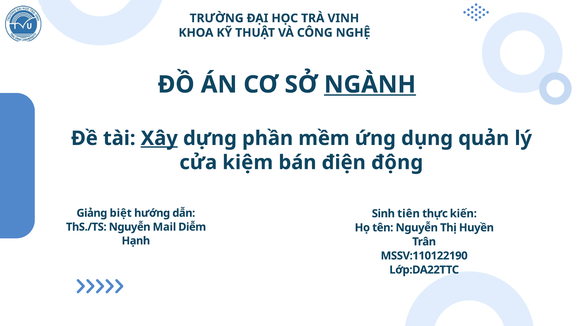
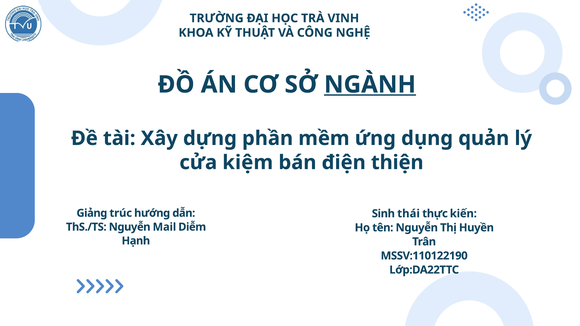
Xây underline: present -> none
động: động -> thiện
biệt: biệt -> trúc
tiên: tiên -> thái
